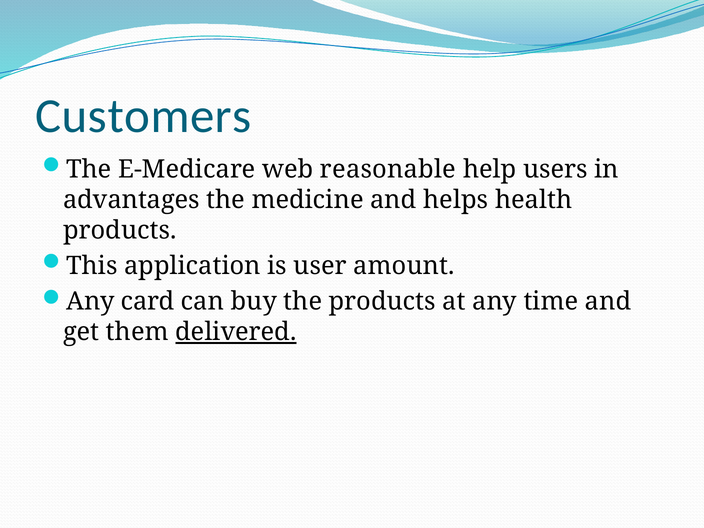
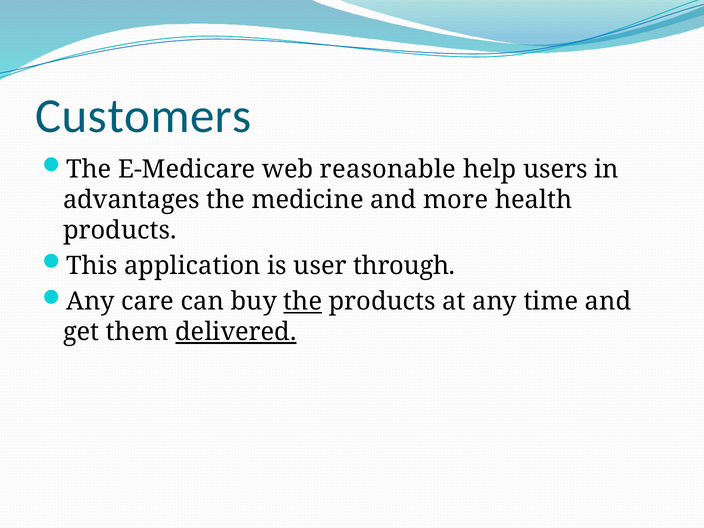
helps: helps -> more
amount: amount -> through
card: card -> care
the at (303, 302) underline: none -> present
